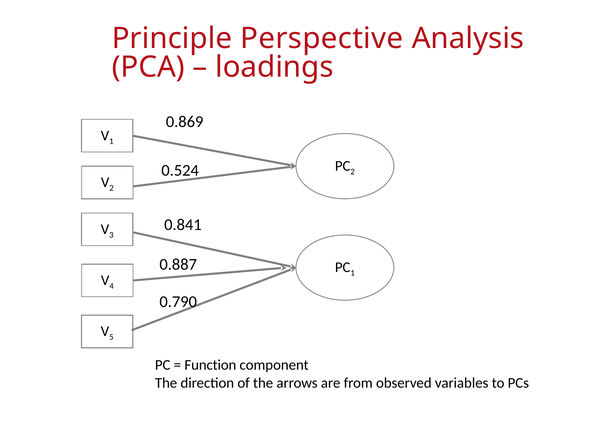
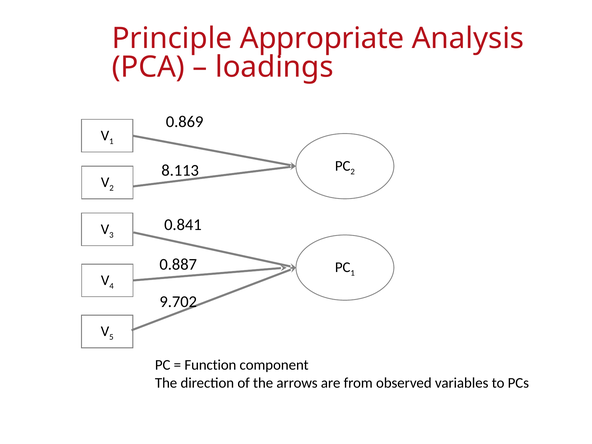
Perspective: Perspective -> Appropriate
0.524: 0.524 -> 8.113
0.790: 0.790 -> 9.702
